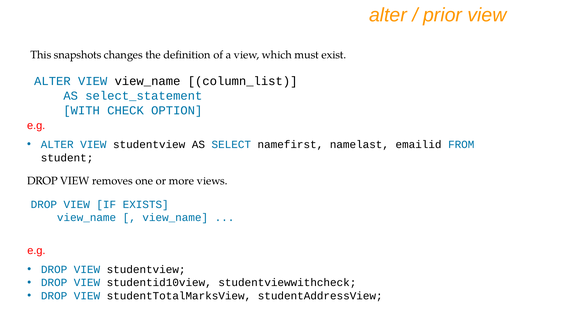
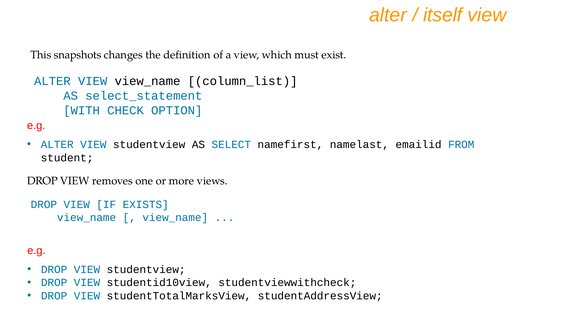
prior: prior -> itself
